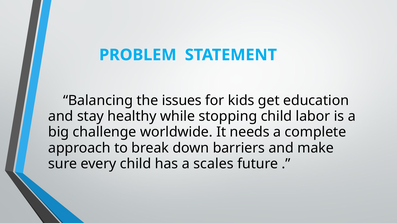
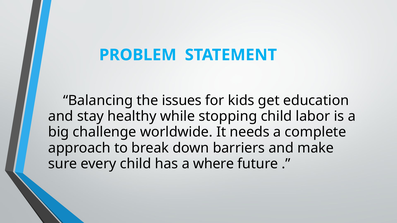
scales: scales -> where
